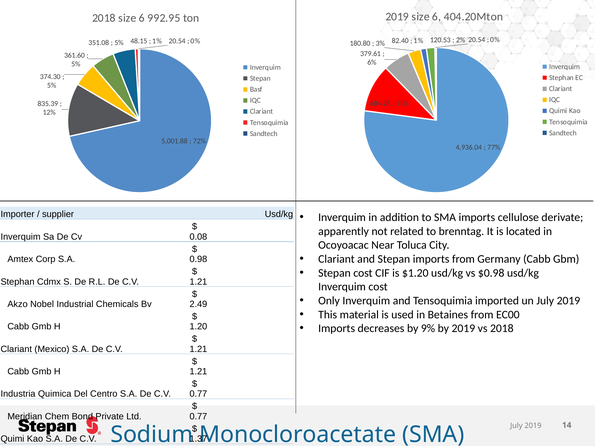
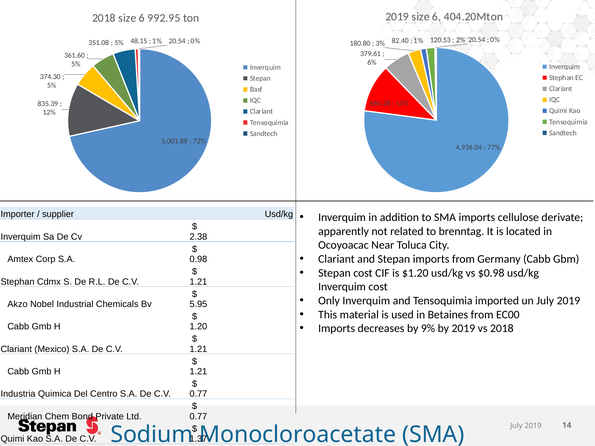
0.08: 0.08 -> 2.38
2.49: 2.49 -> 5.95
